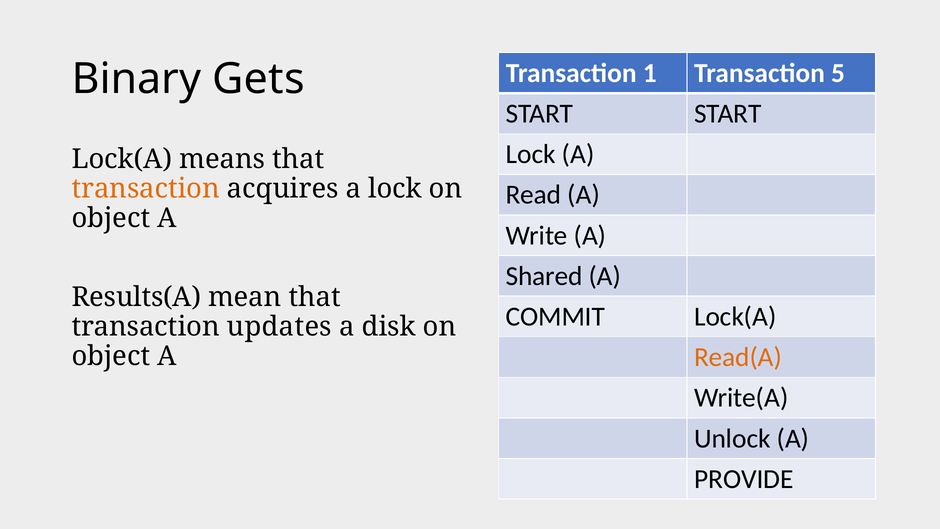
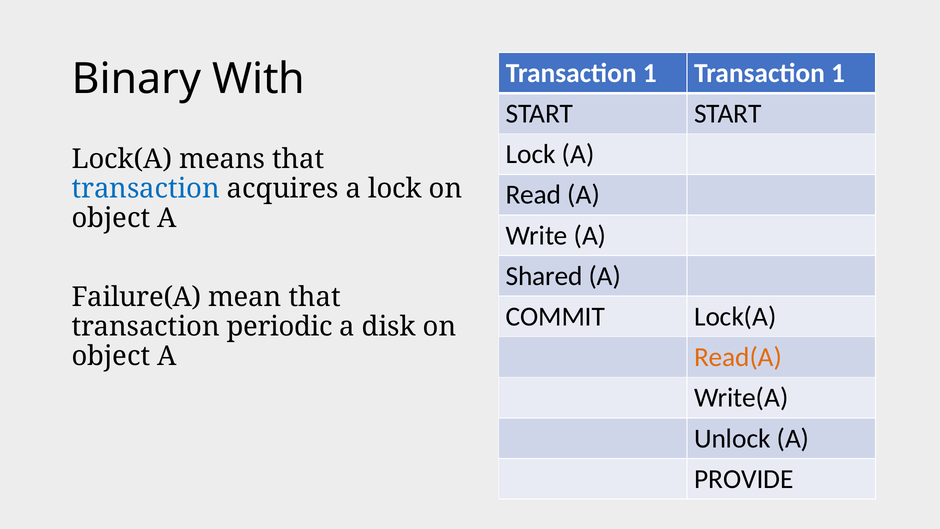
1 Transaction 5: 5 -> 1
Gets: Gets -> With
transaction at (146, 189) colour: orange -> blue
Results(A: Results(A -> Failure(A
updates: updates -> periodic
